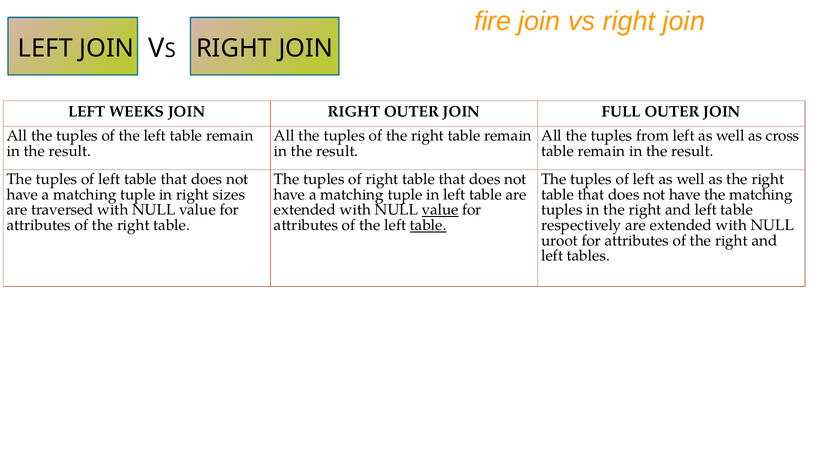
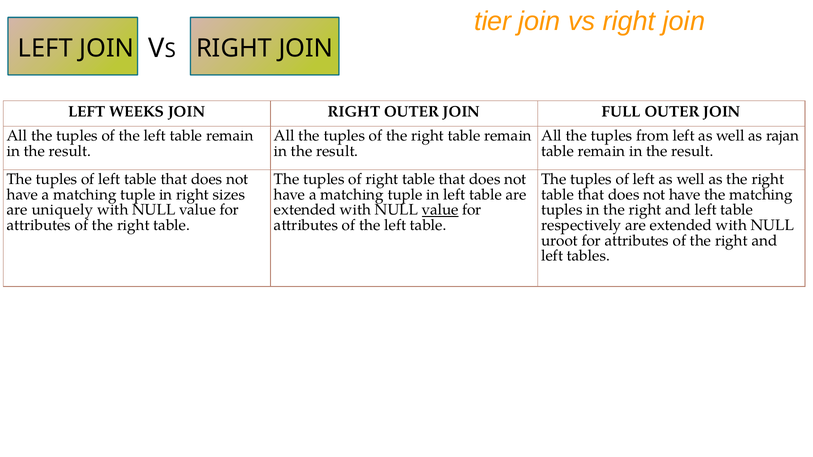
fire: fire -> tier
cross: cross -> rajan
traversed: traversed -> uniquely
table at (428, 225) underline: present -> none
